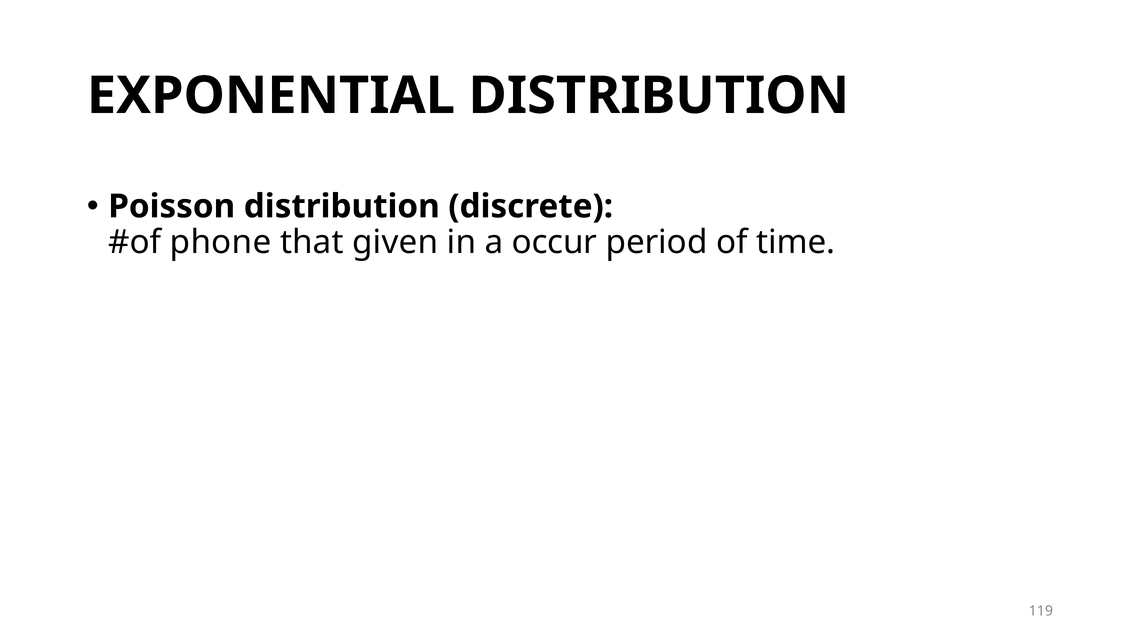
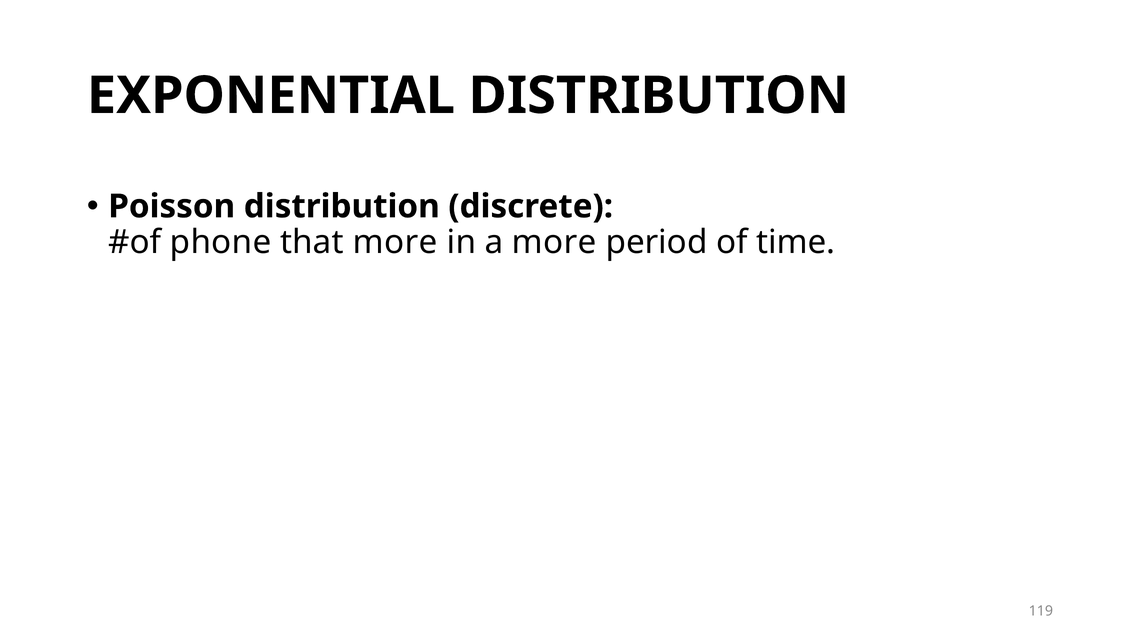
that given: given -> more
a occur: occur -> more
